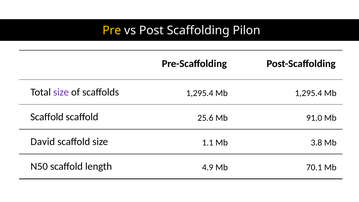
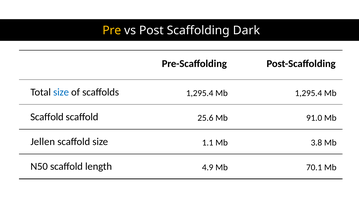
Pilon: Pilon -> Dark
size at (61, 92) colour: purple -> blue
David: David -> Jellen
